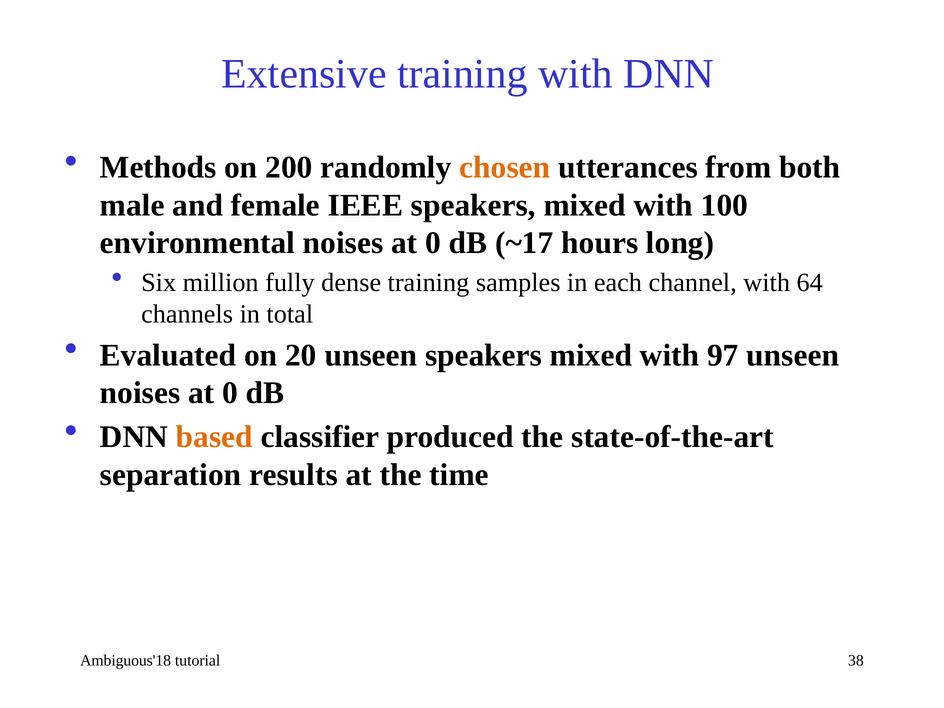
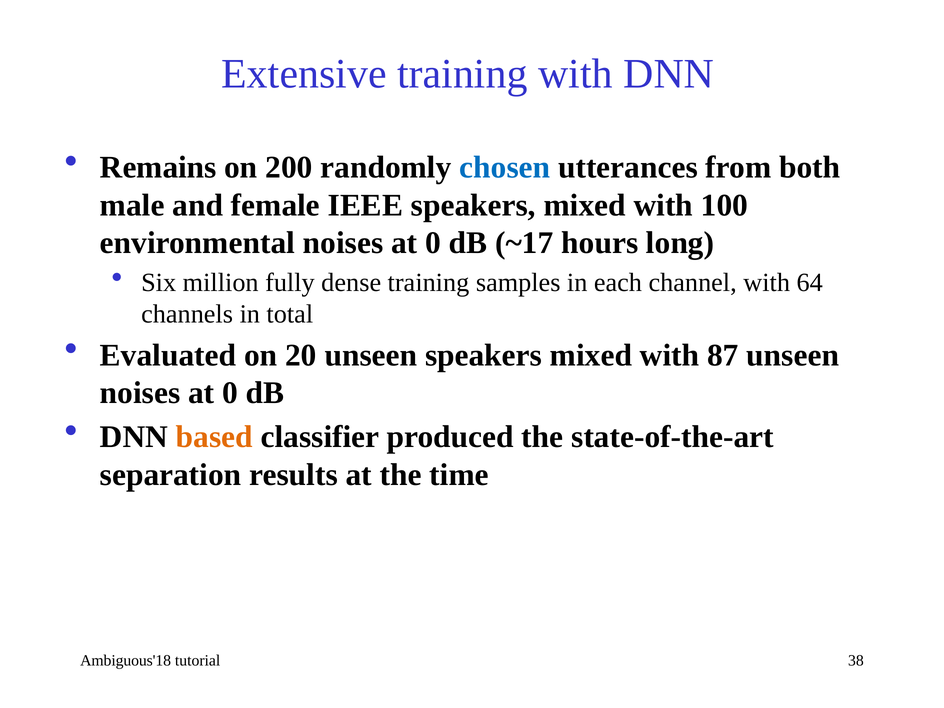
Methods: Methods -> Remains
chosen colour: orange -> blue
97: 97 -> 87
